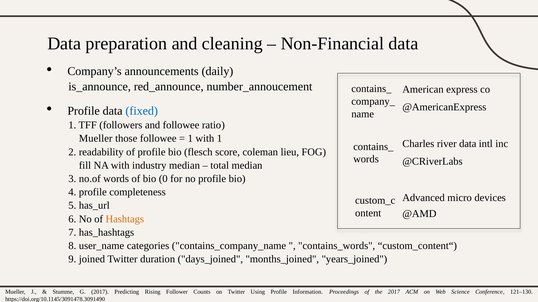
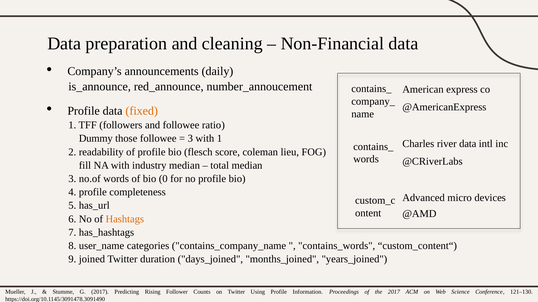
fixed colour: blue -> orange
Mueller at (96, 139): Mueller -> Dummy
1 at (190, 139): 1 -> 3
